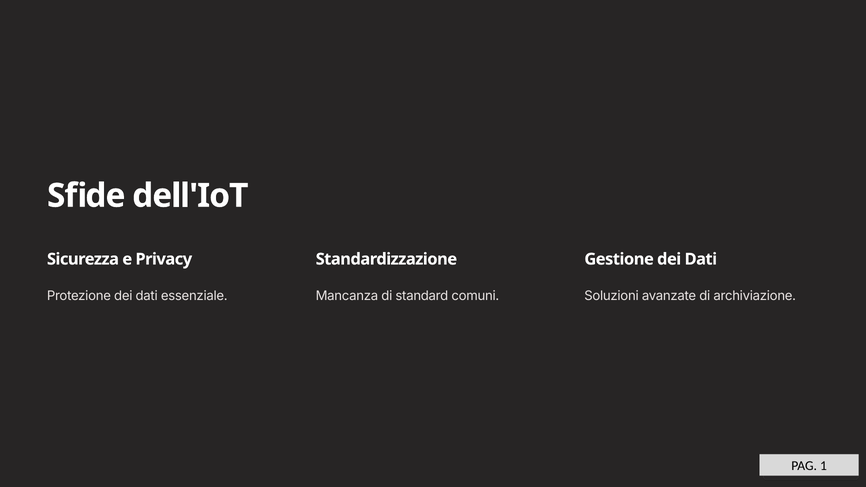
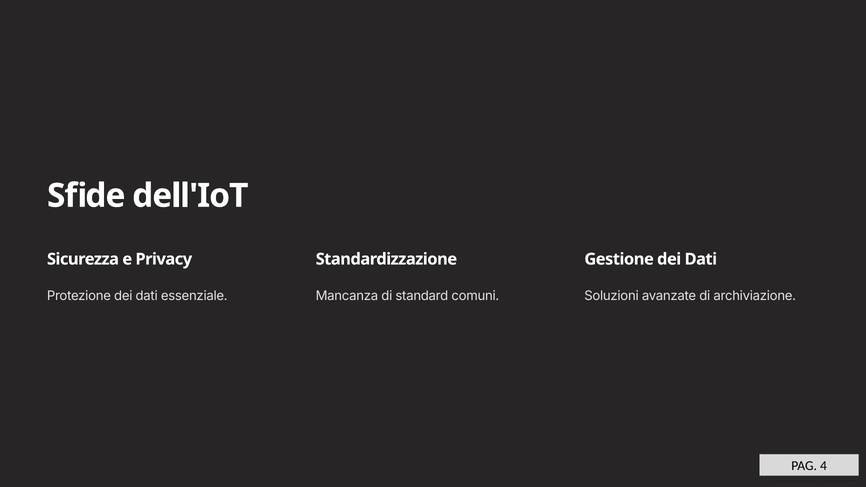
1: 1 -> 4
